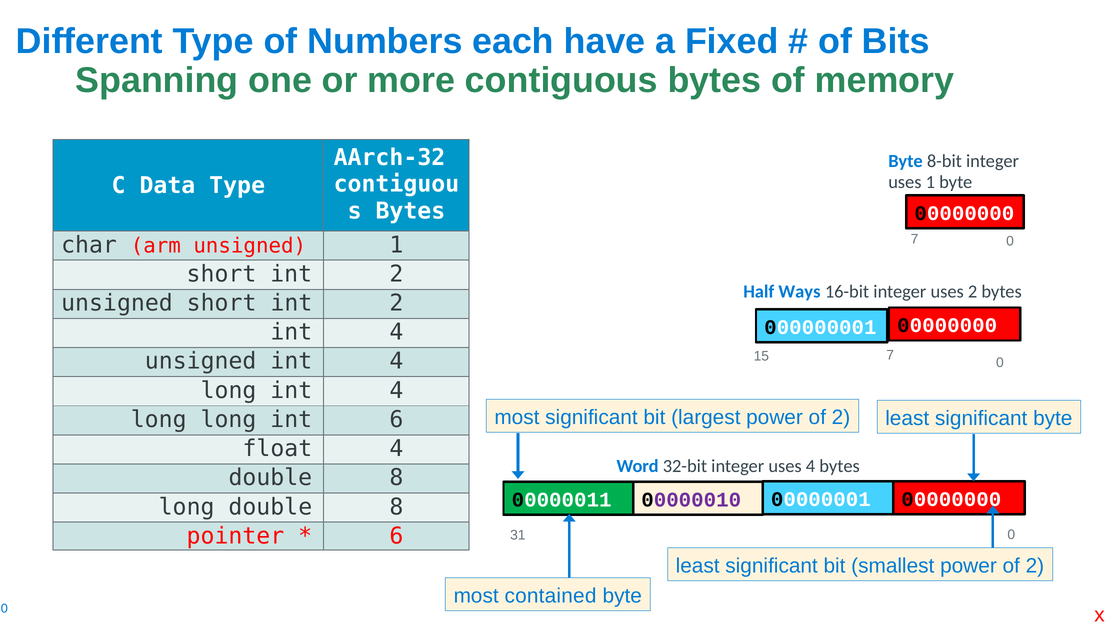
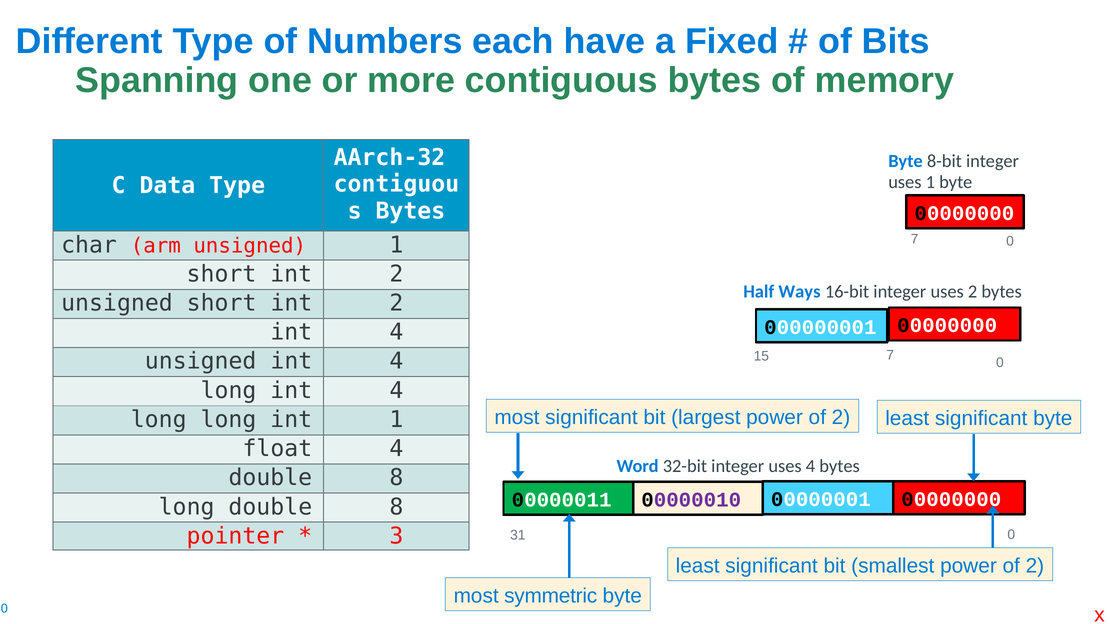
int 6: 6 -> 1
6 at (396, 536): 6 -> 3
contained: contained -> symmetric
